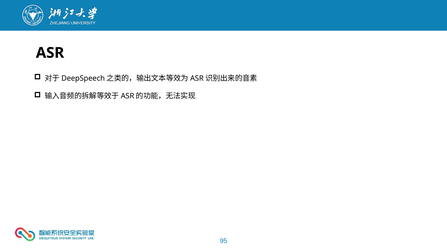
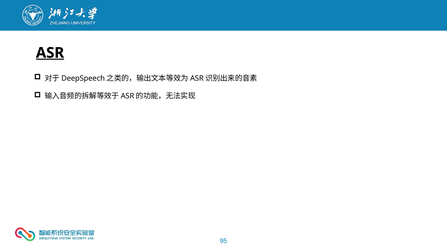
ASR underline: none -> present
